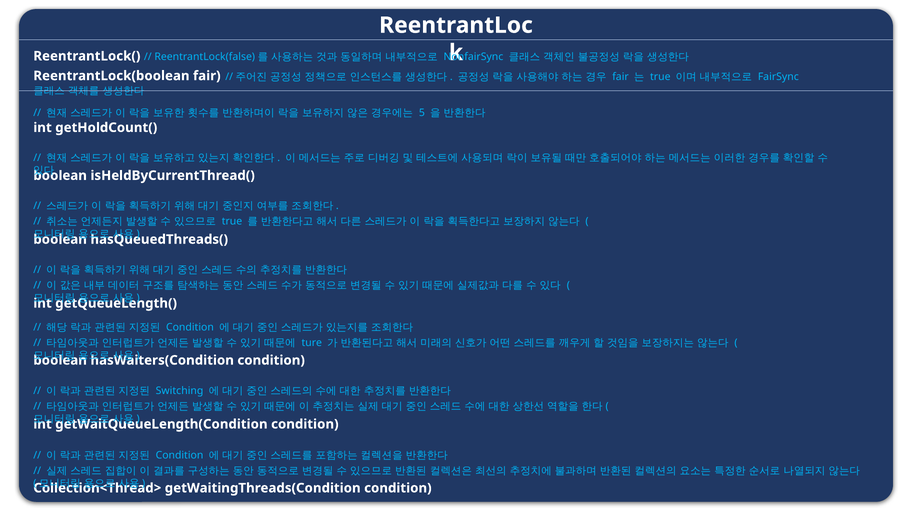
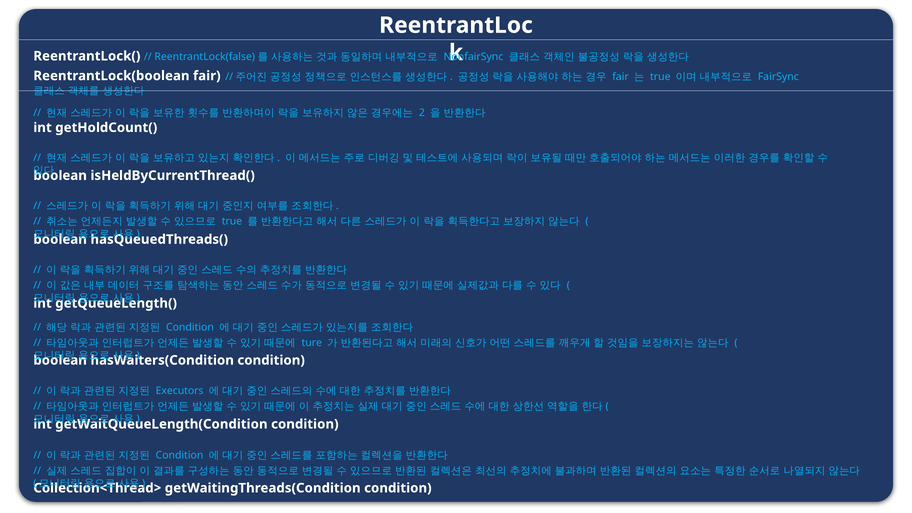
5: 5 -> 2
Switching: Switching -> Executors
